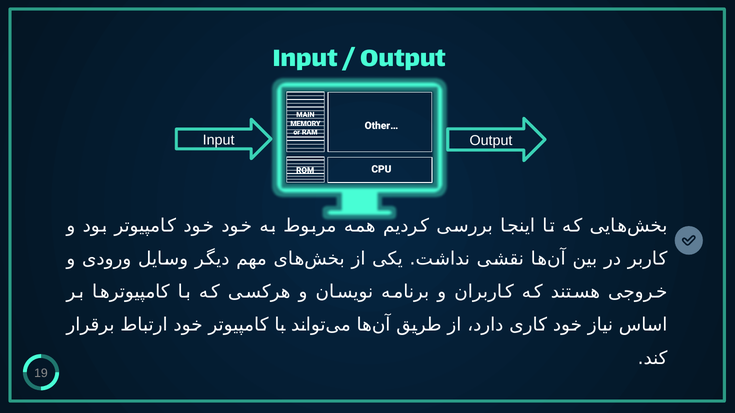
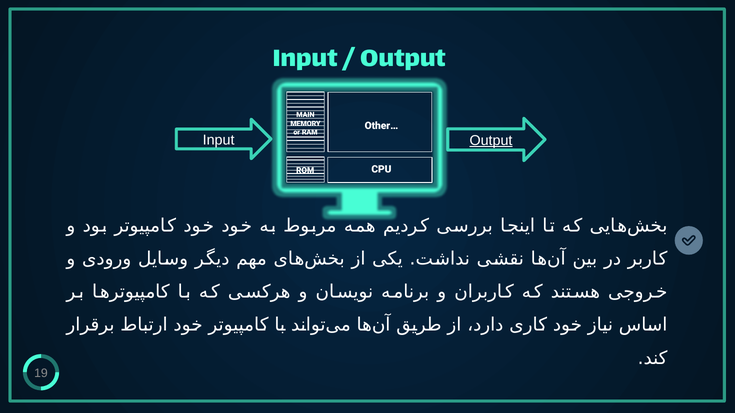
Output at (491, 141) underline: none -> present
